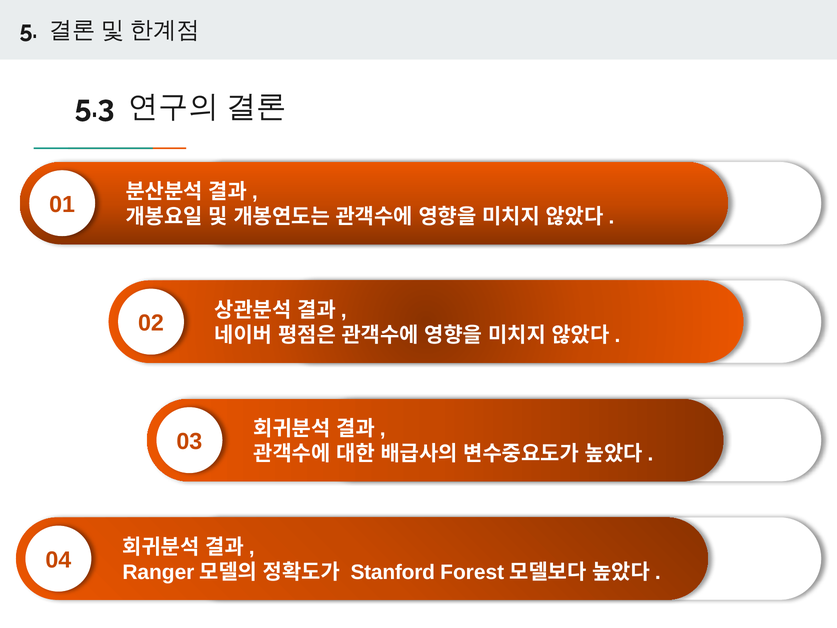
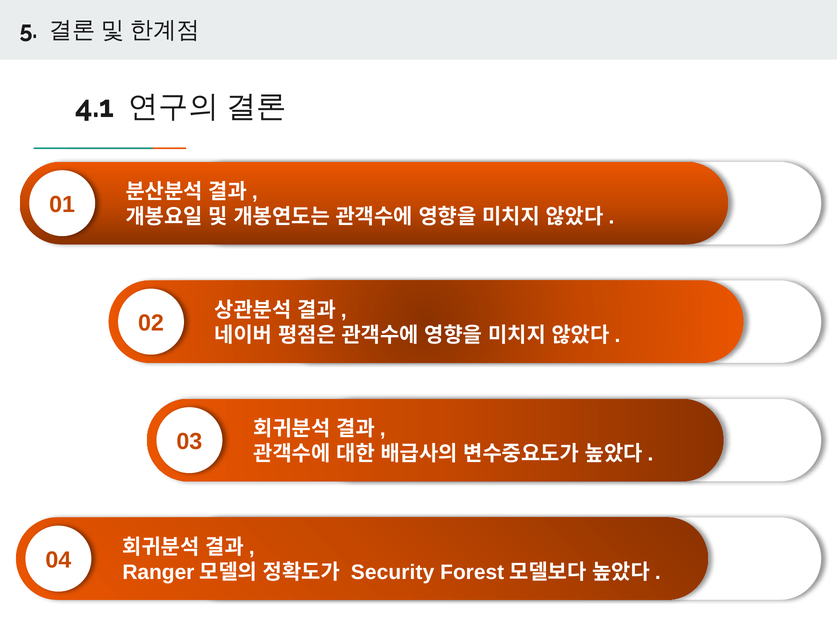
5.3: 5.3 -> 4.1
Stanford: Stanford -> Security
